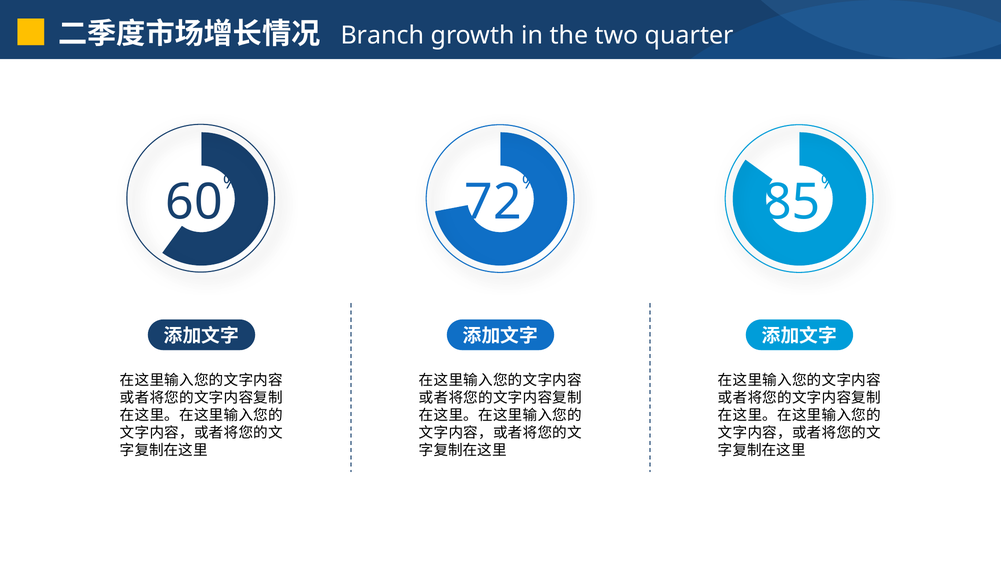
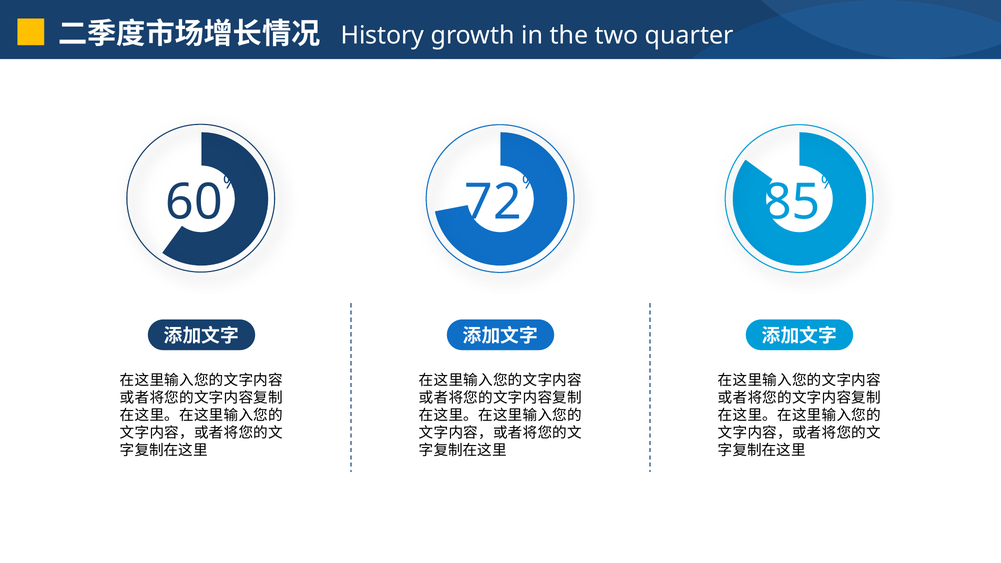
Branch: Branch -> History
